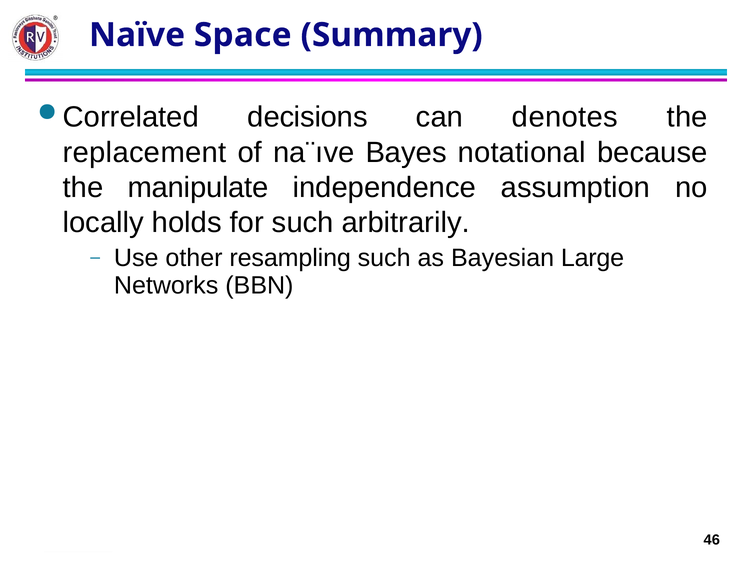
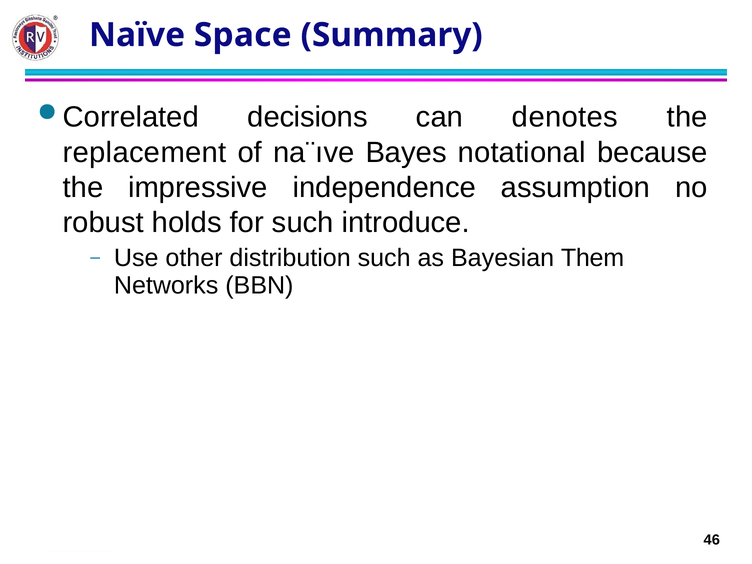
manipulate: manipulate -> impressive
locally: locally -> robust
arbitrarily: arbitrarily -> introduce
resampling: resampling -> distribution
Large: Large -> Them
